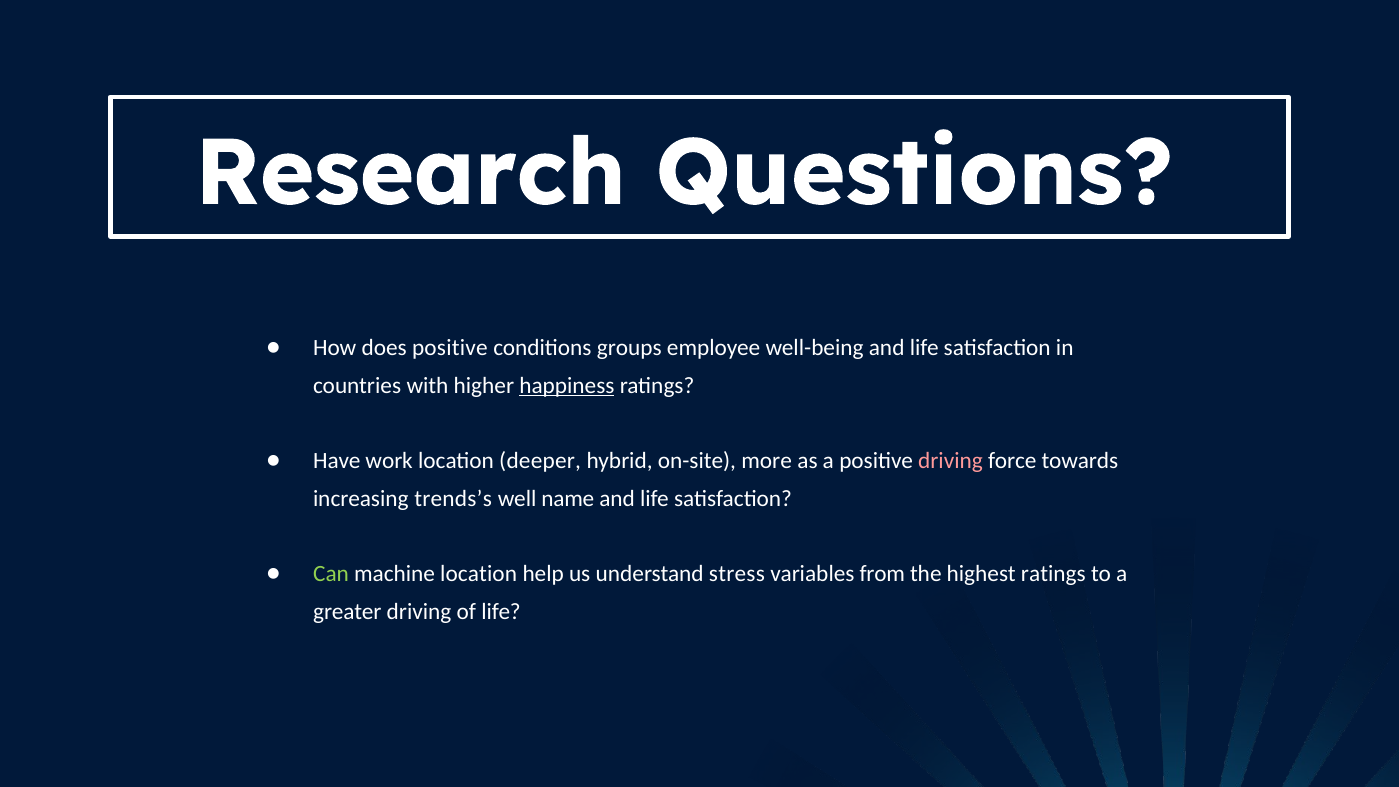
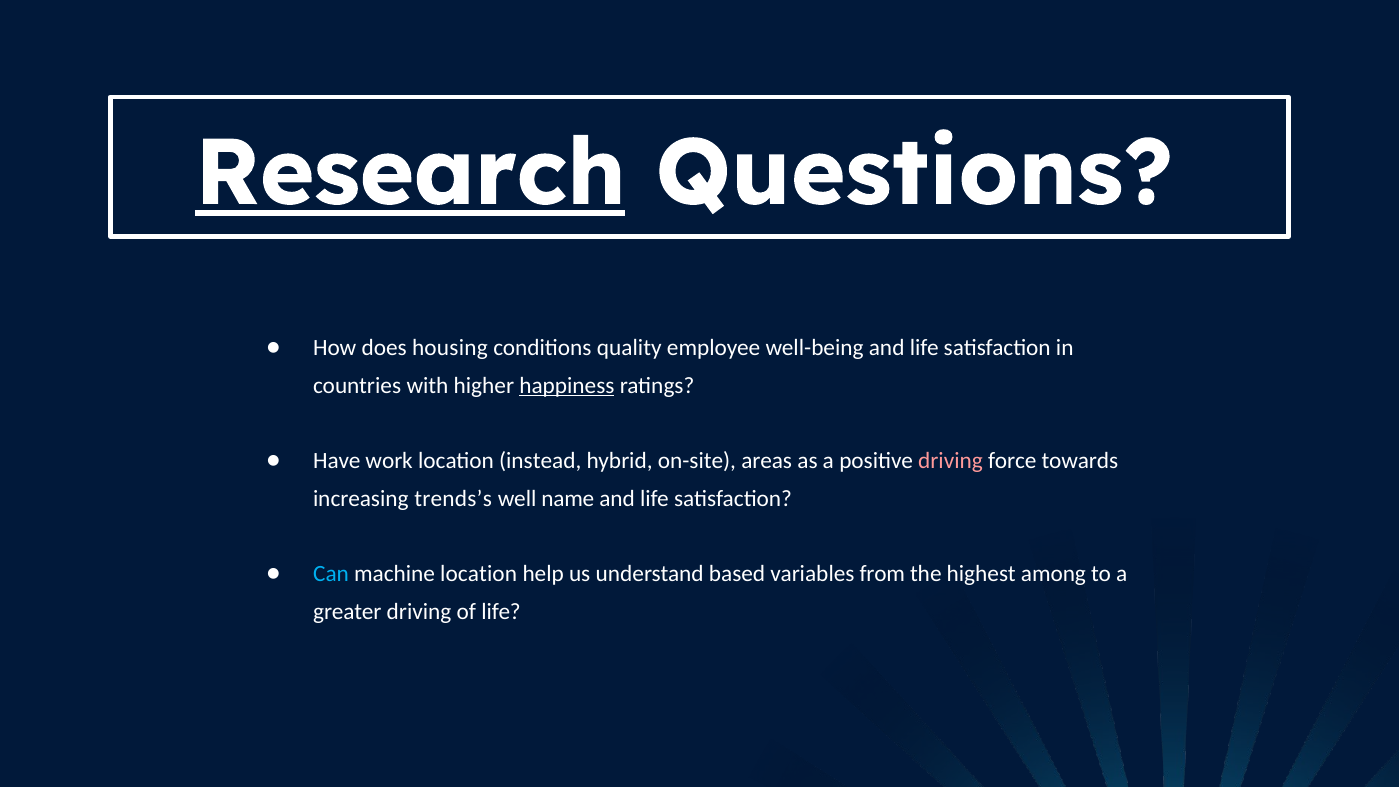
Research underline: none -> present
does positive: positive -> housing
groups: groups -> quality
deeper: deeper -> instead
more: more -> areas
Can colour: light green -> light blue
stress: stress -> based
highest ratings: ratings -> among
